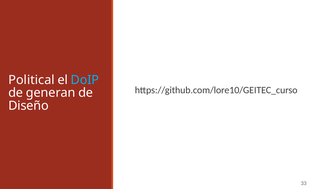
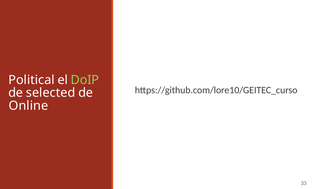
DoIP colour: light blue -> light green
generan: generan -> selected
Diseño: Diseño -> Online
